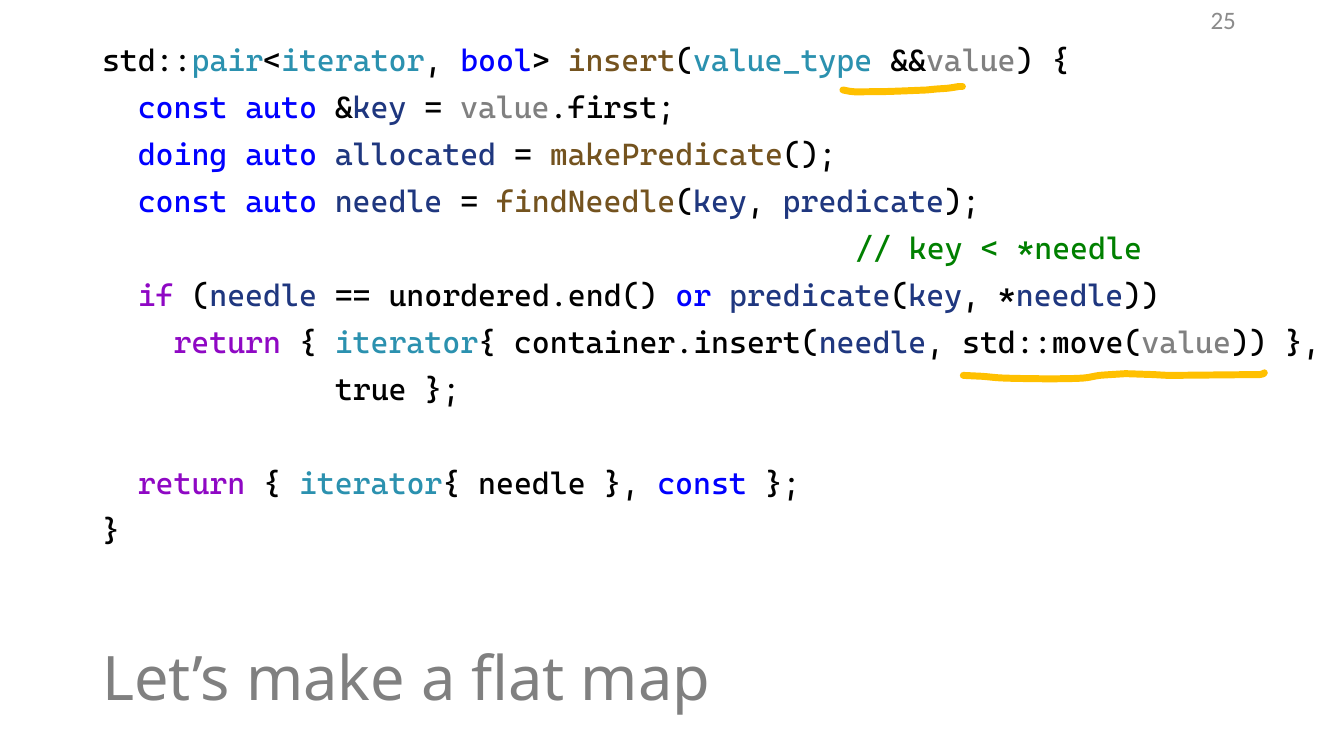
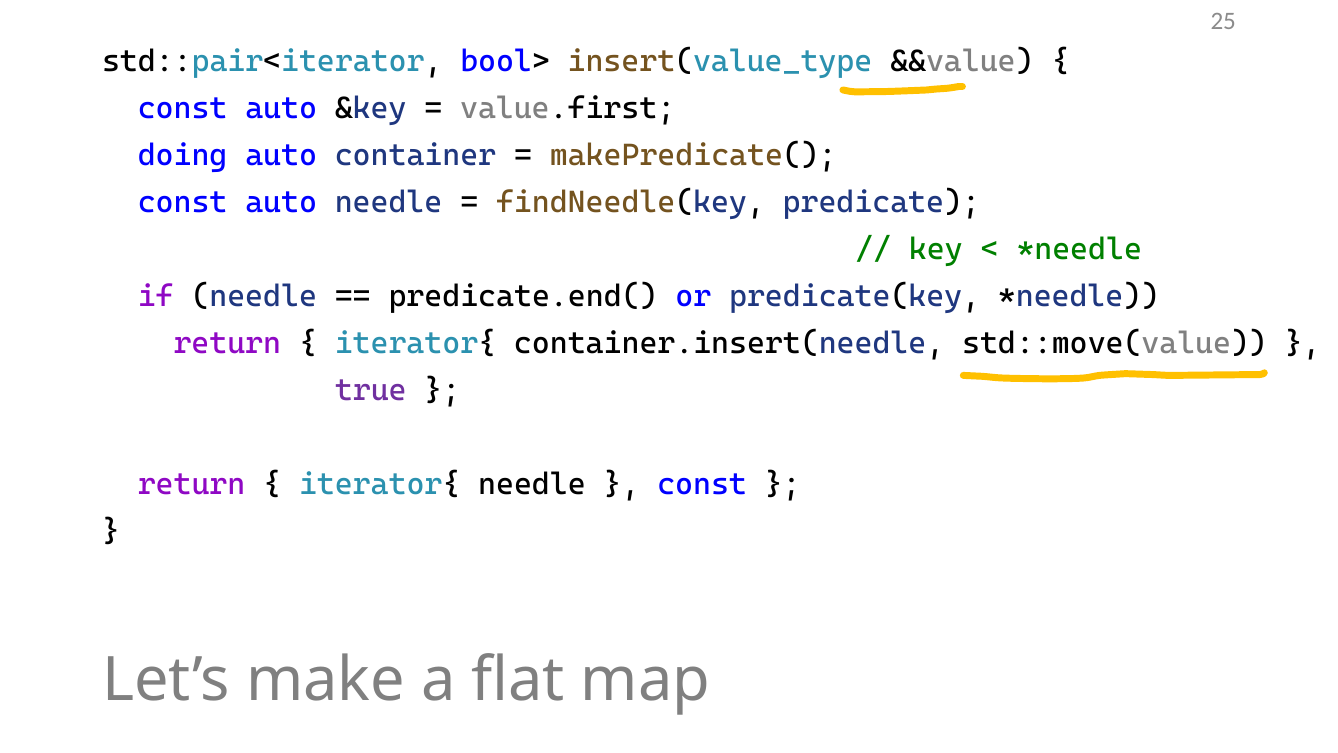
allocated: allocated -> container
unordered.end(: unordered.end( -> predicate.end(
true colour: black -> purple
